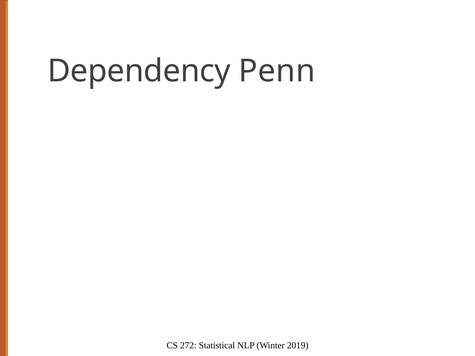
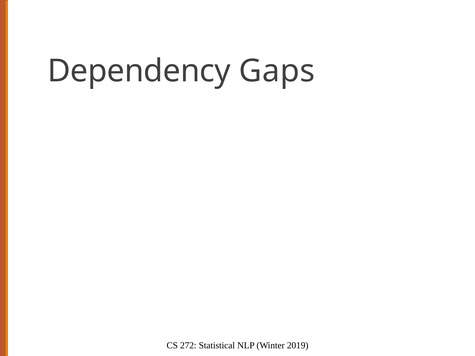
Penn: Penn -> Gaps
